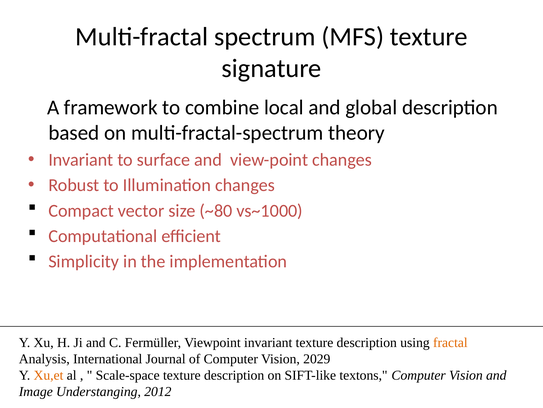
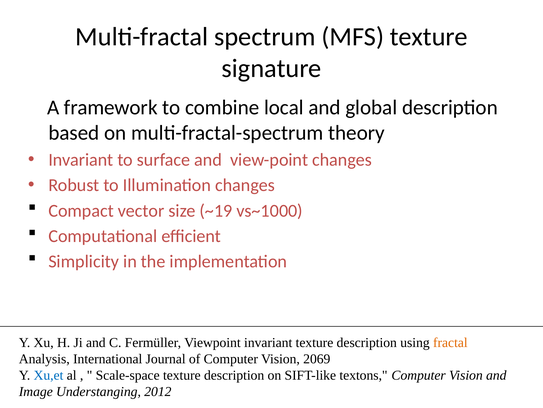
~80: ~80 -> ~19
2029: 2029 -> 2069
Xu,et colour: orange -> blue
